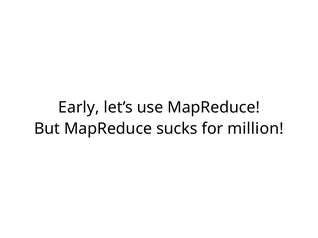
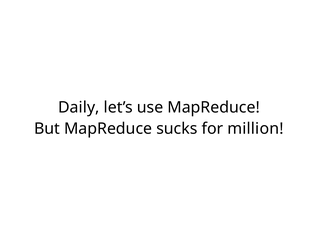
Early: Early -> Daily
